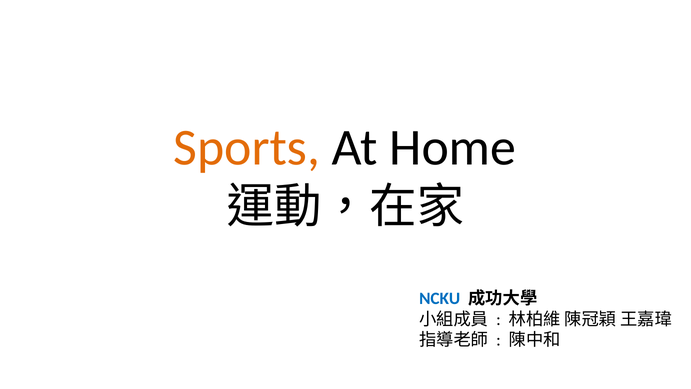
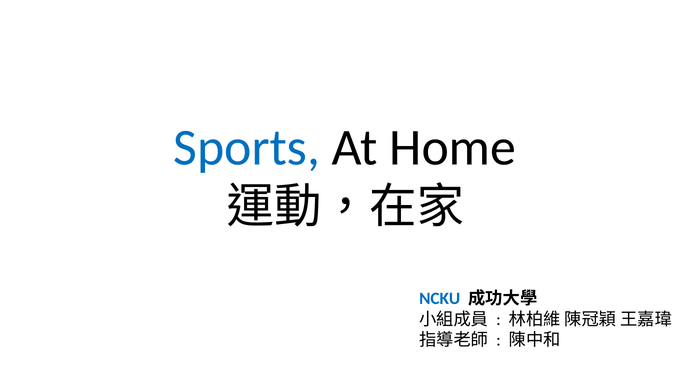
Sports colour: orange -> blue
